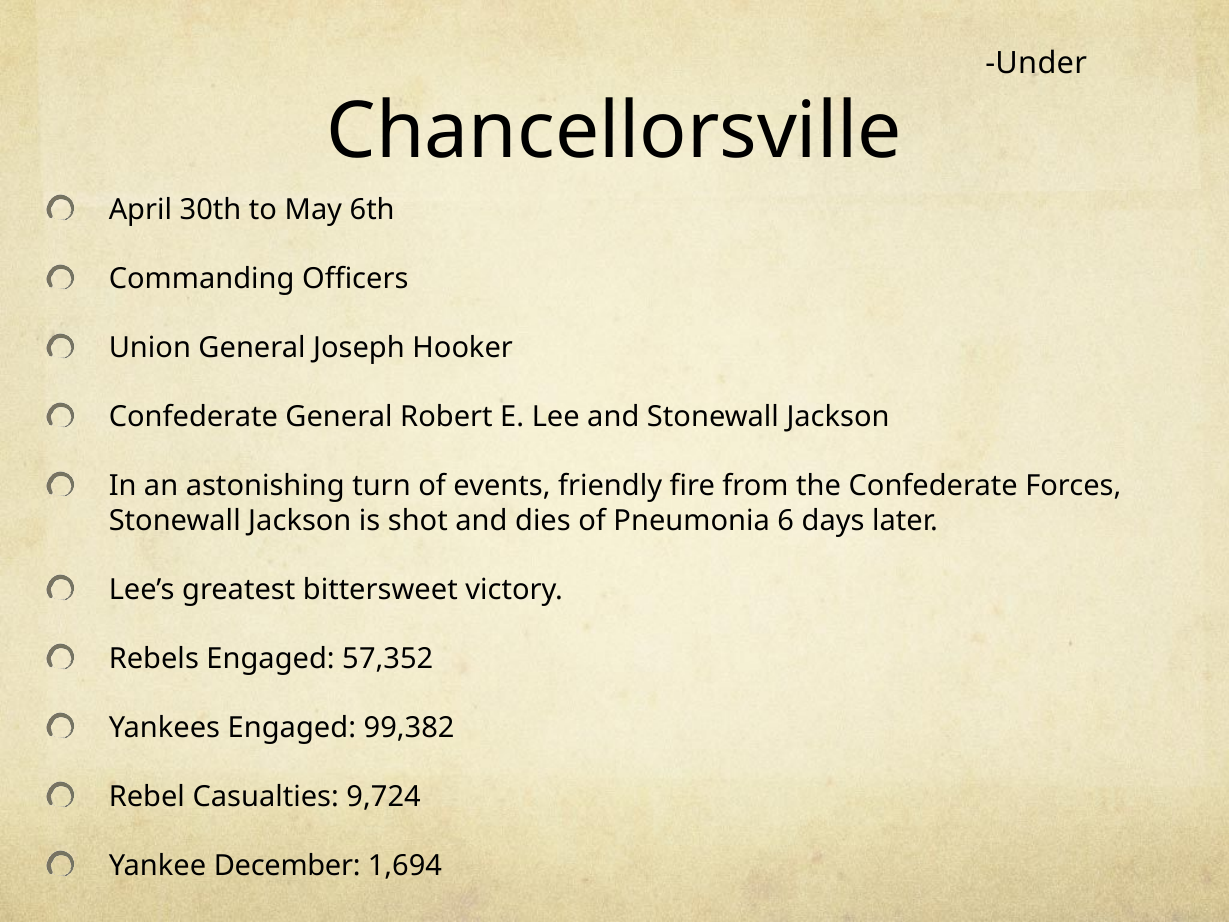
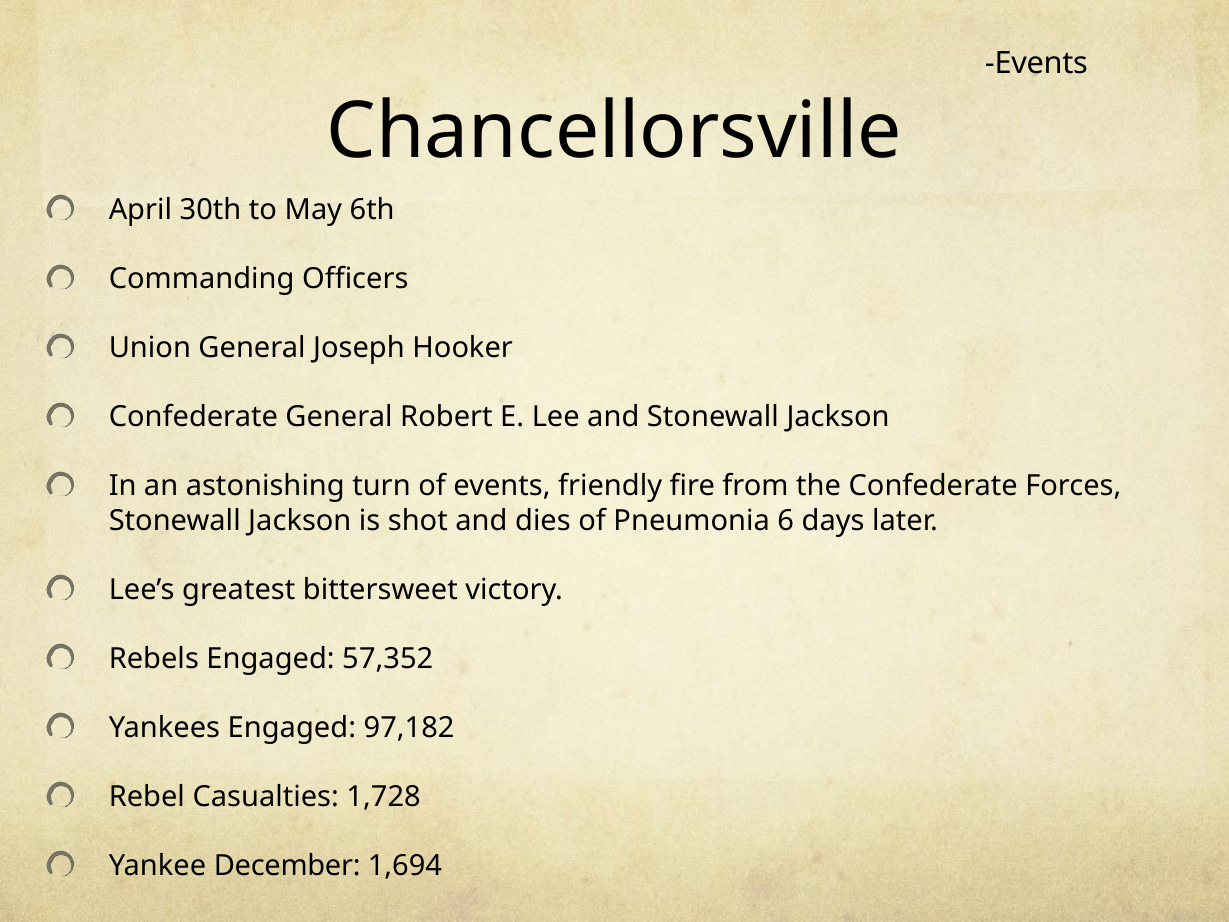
Under at (1036, 64): Under -> Events
99,382: 99,382 -> 97,182
9,724: 9,724 -> 1,728
